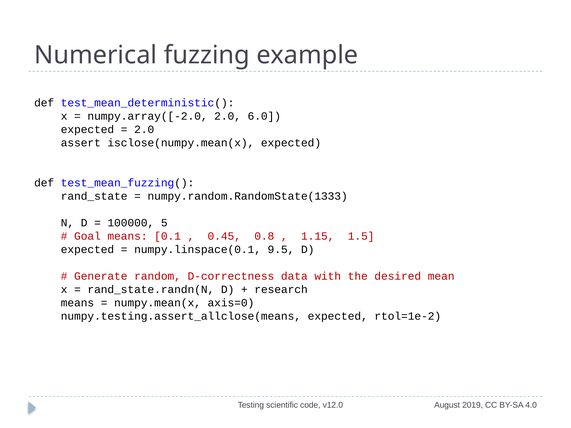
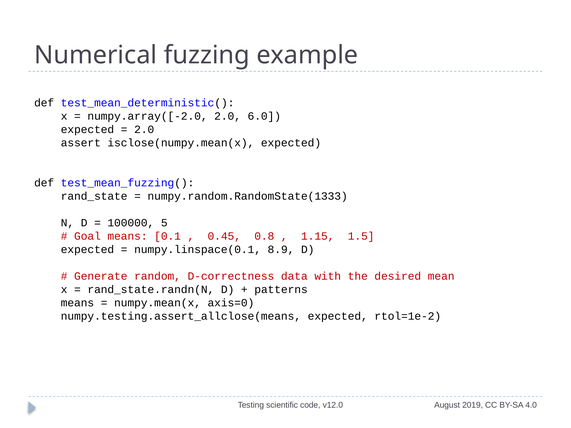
9.5: 9.5 -> 8.9
research: research -> patterns
